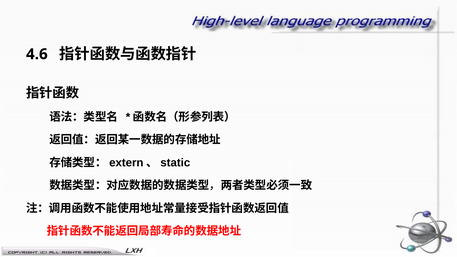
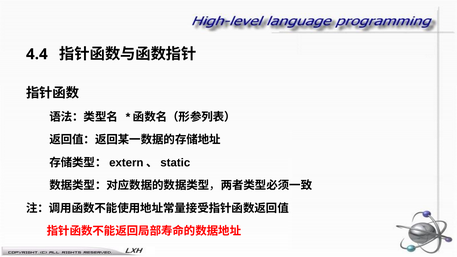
4.6: 4.6 -> 4.4
